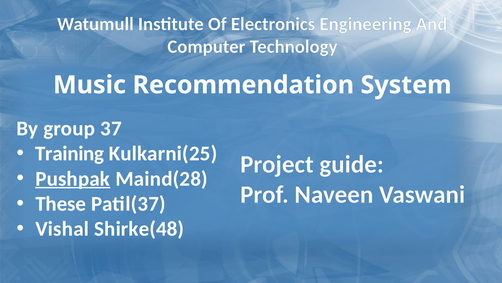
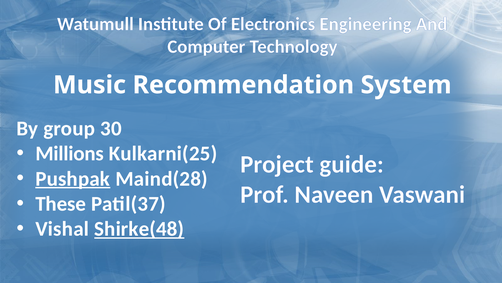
37: 37 -> 30
Training: Training -> Millions
Shirke(48 underline: none -> present
